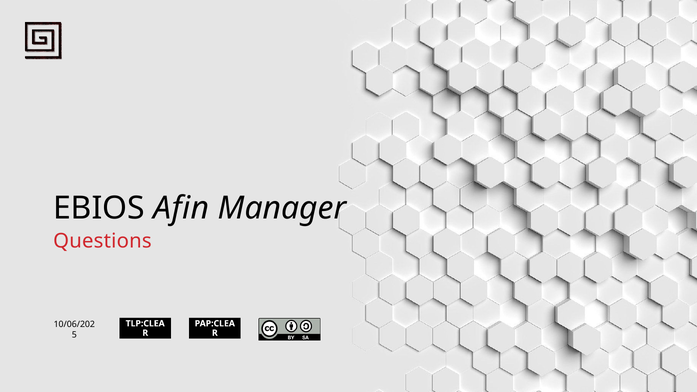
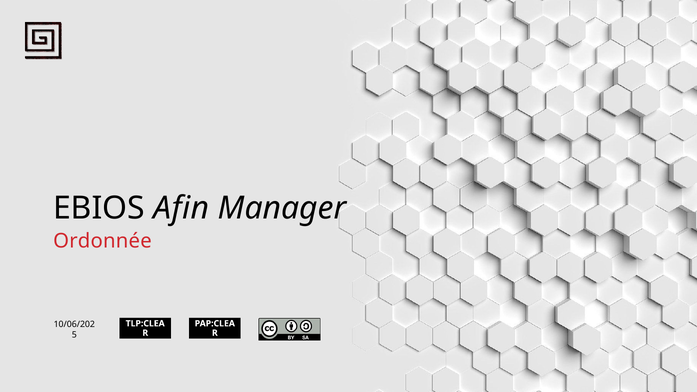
Questions: Questions -> Ordonnée
